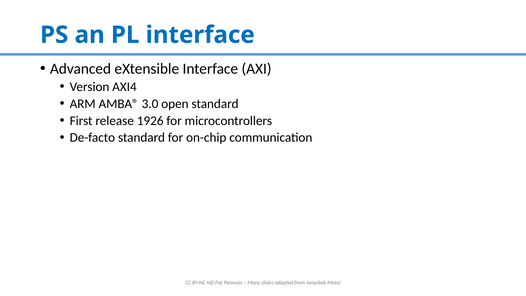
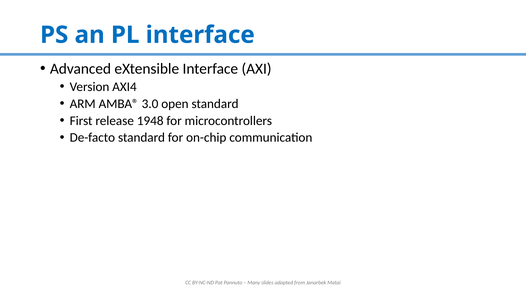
1926: 1926 -> 1948
